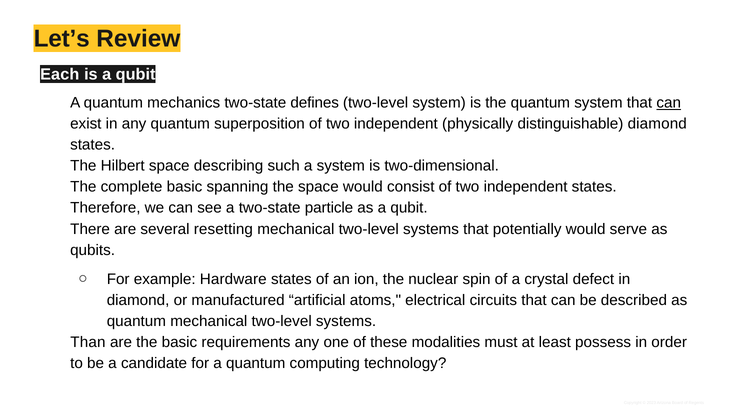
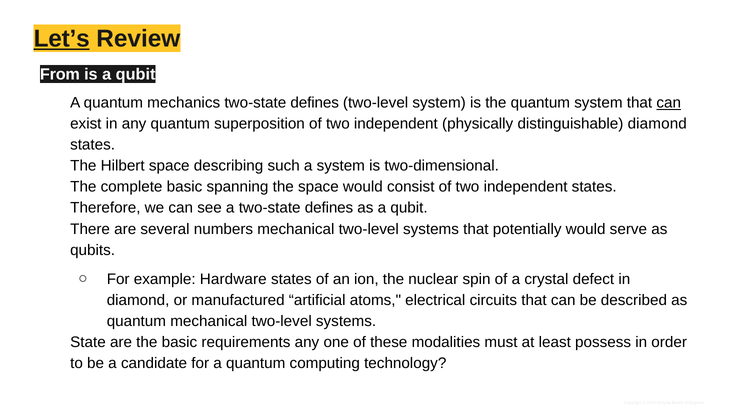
Let’s underline: none -> present
Each: Each -> From
a two-state particle: particle -> defines
resetting: resetting -> numbers
Than: Than -> State
